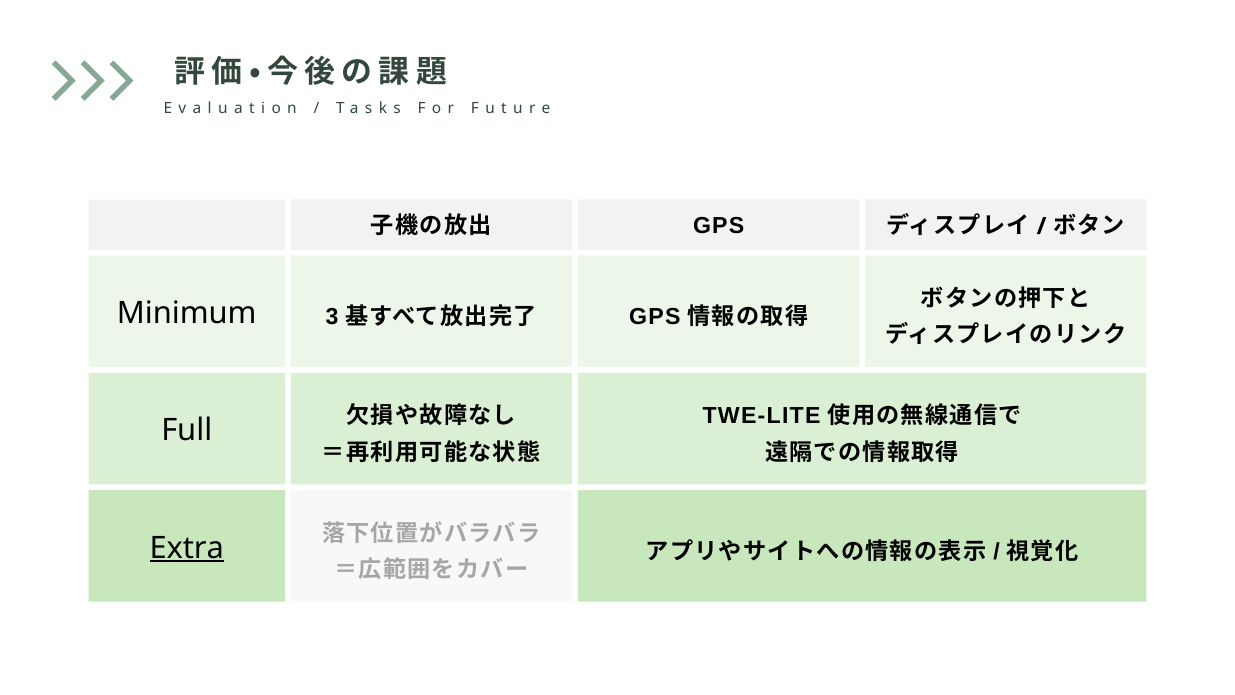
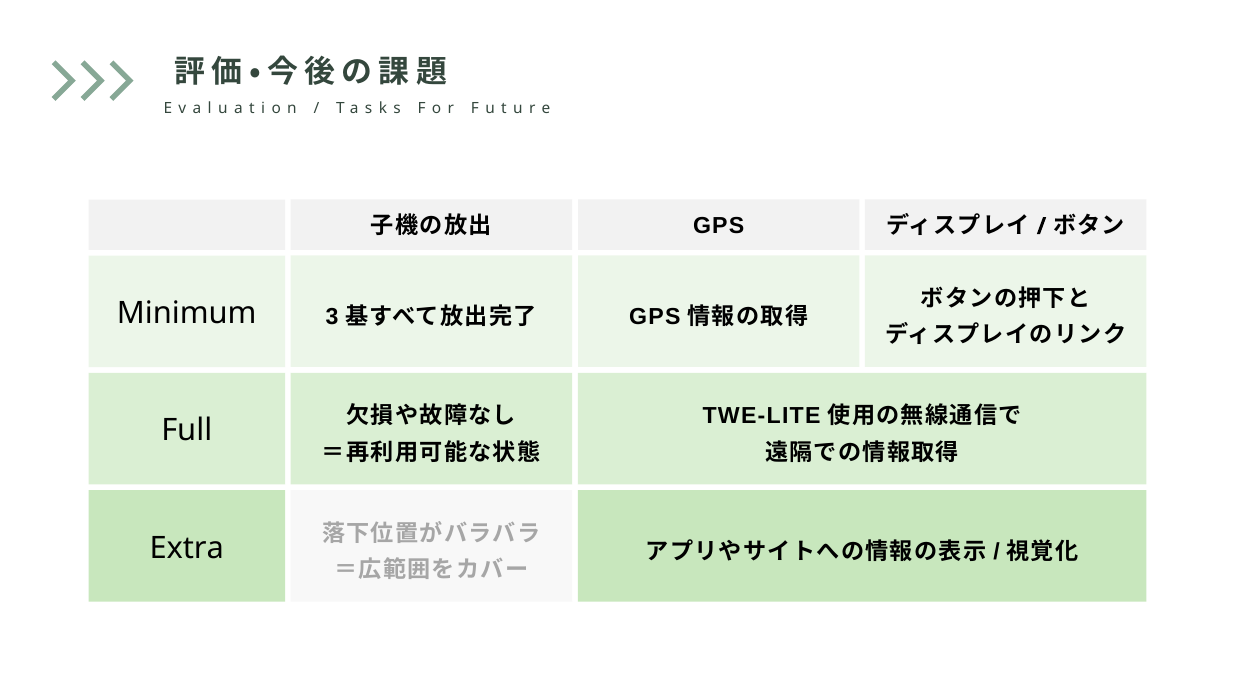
Extra underline: present -> none
